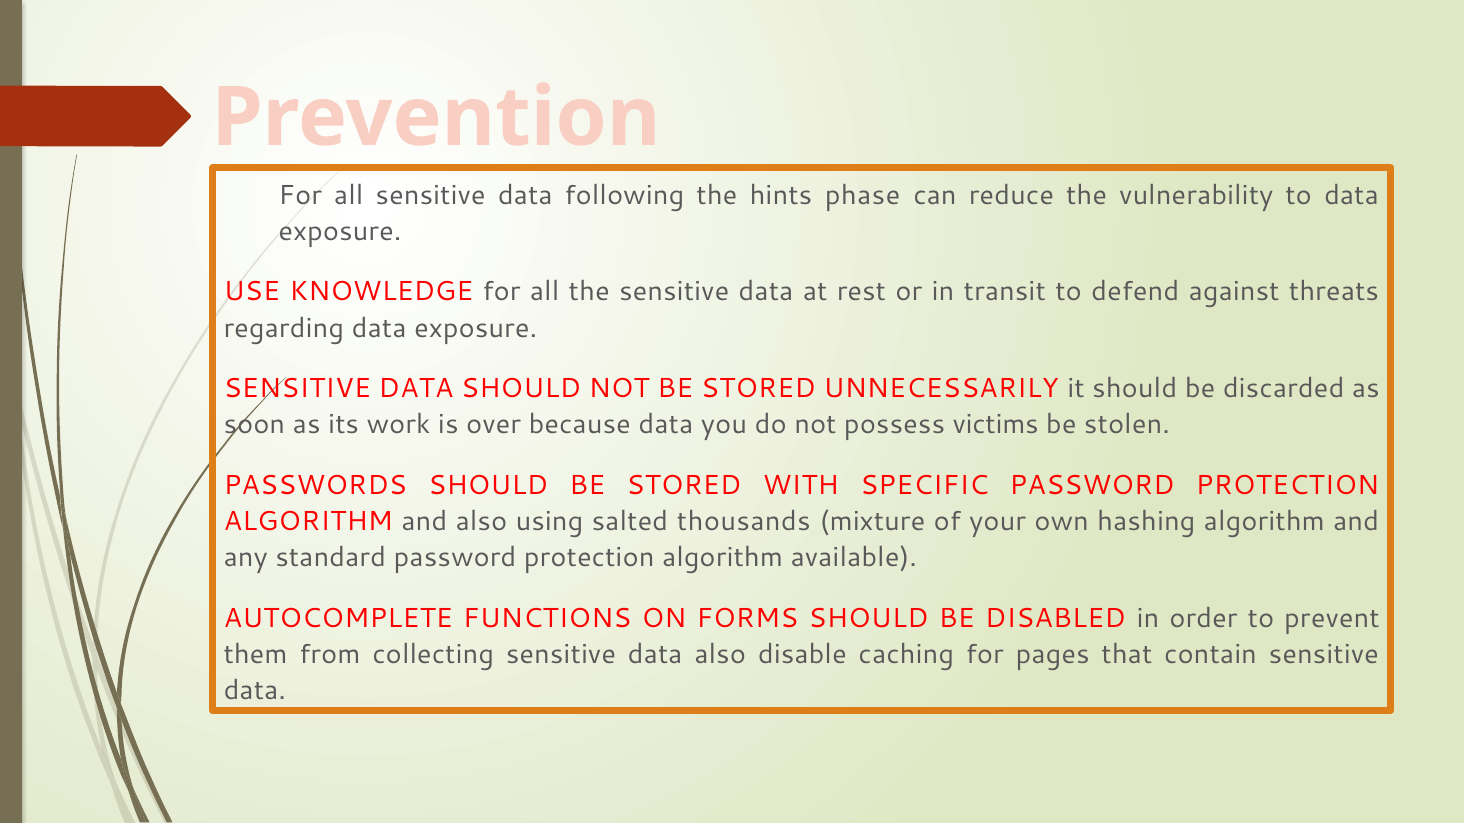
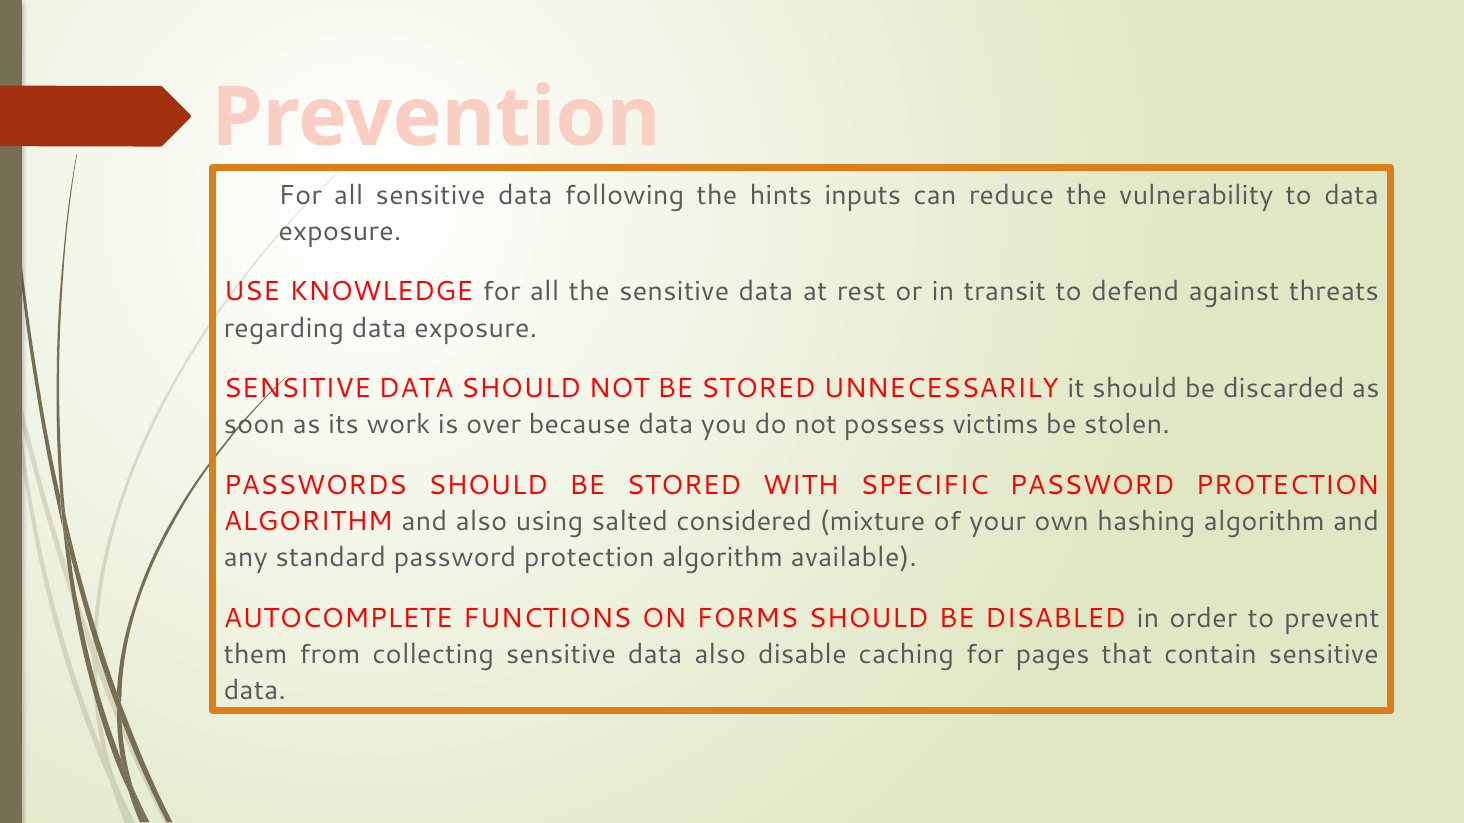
phase: phase -> inputs
thousands: thousands -> considered
